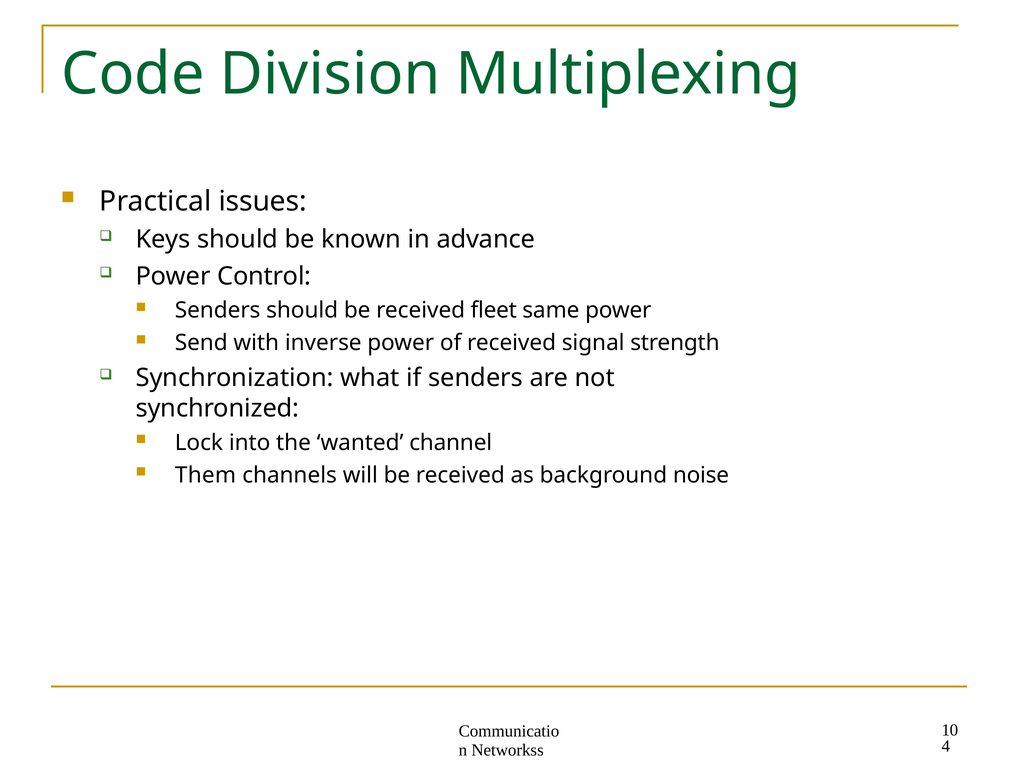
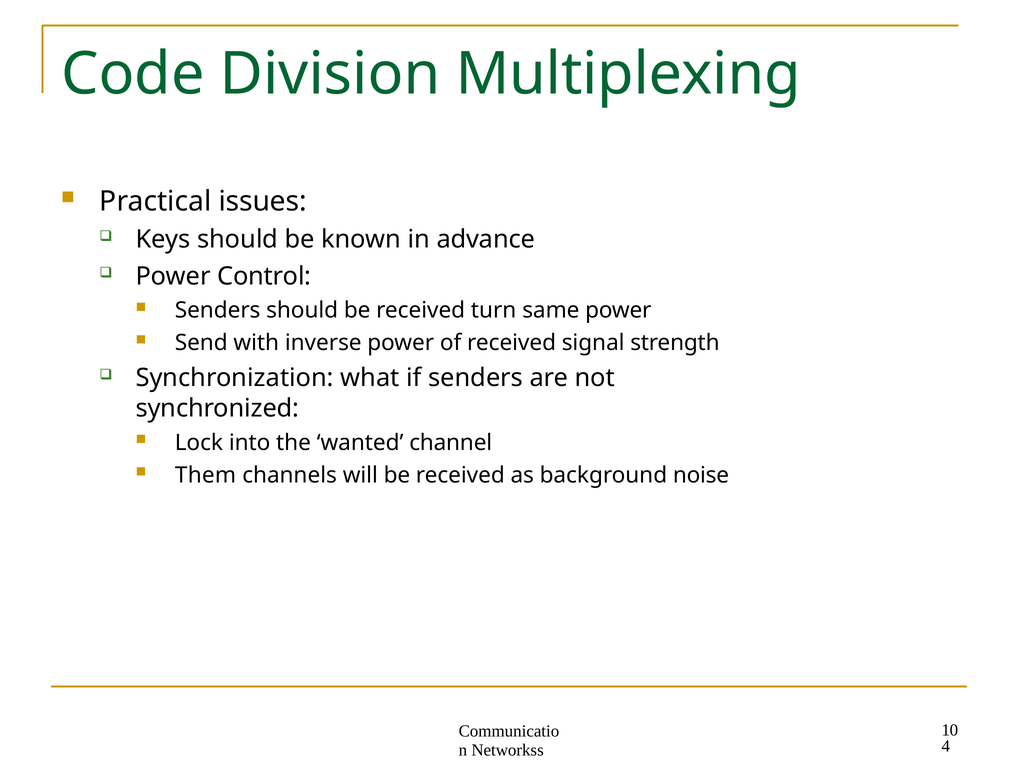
fleet: fleet -> turn
